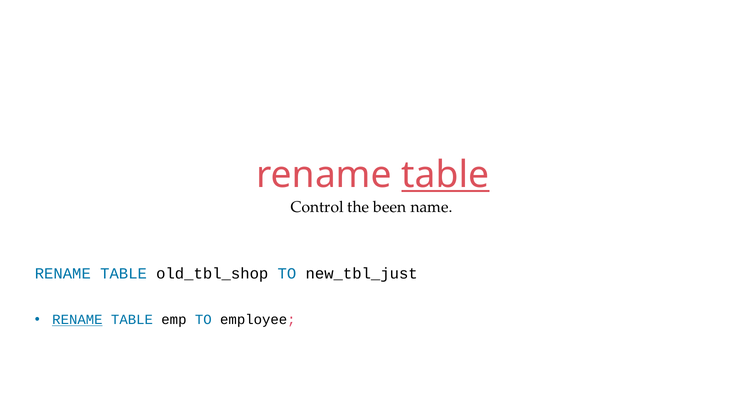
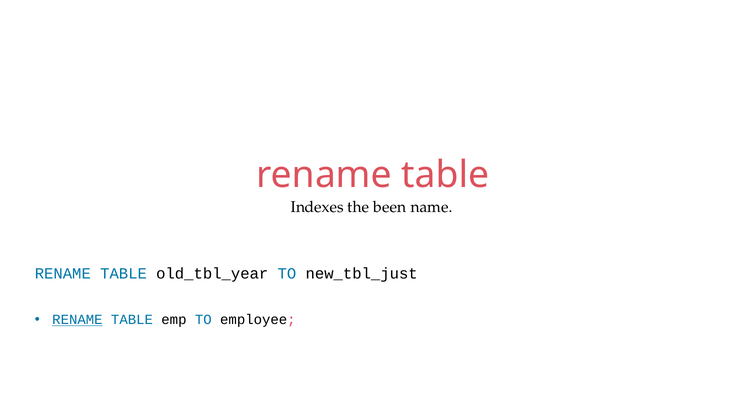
table at (445, 175) underline: present -> none
Control: Control -> Indexes
old_tbl_shop: old_tbl_shop -> old_tbl_year
